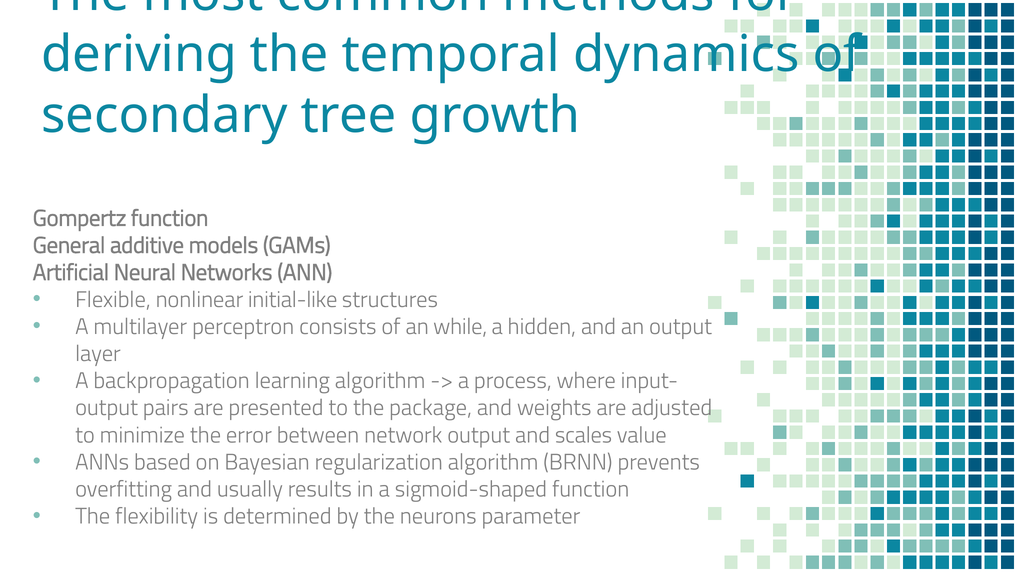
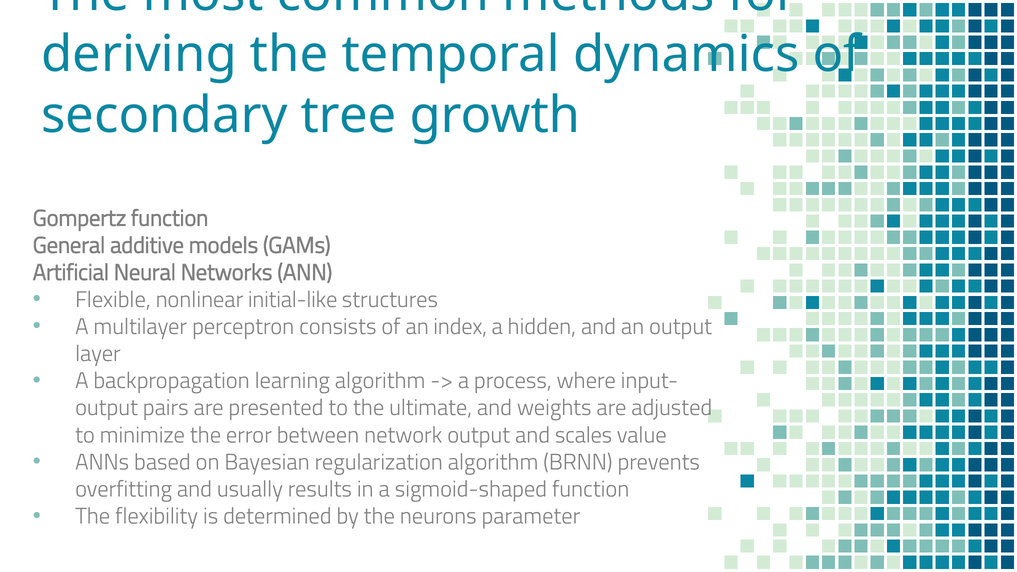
while: while -> index
package: package -> ultimate
